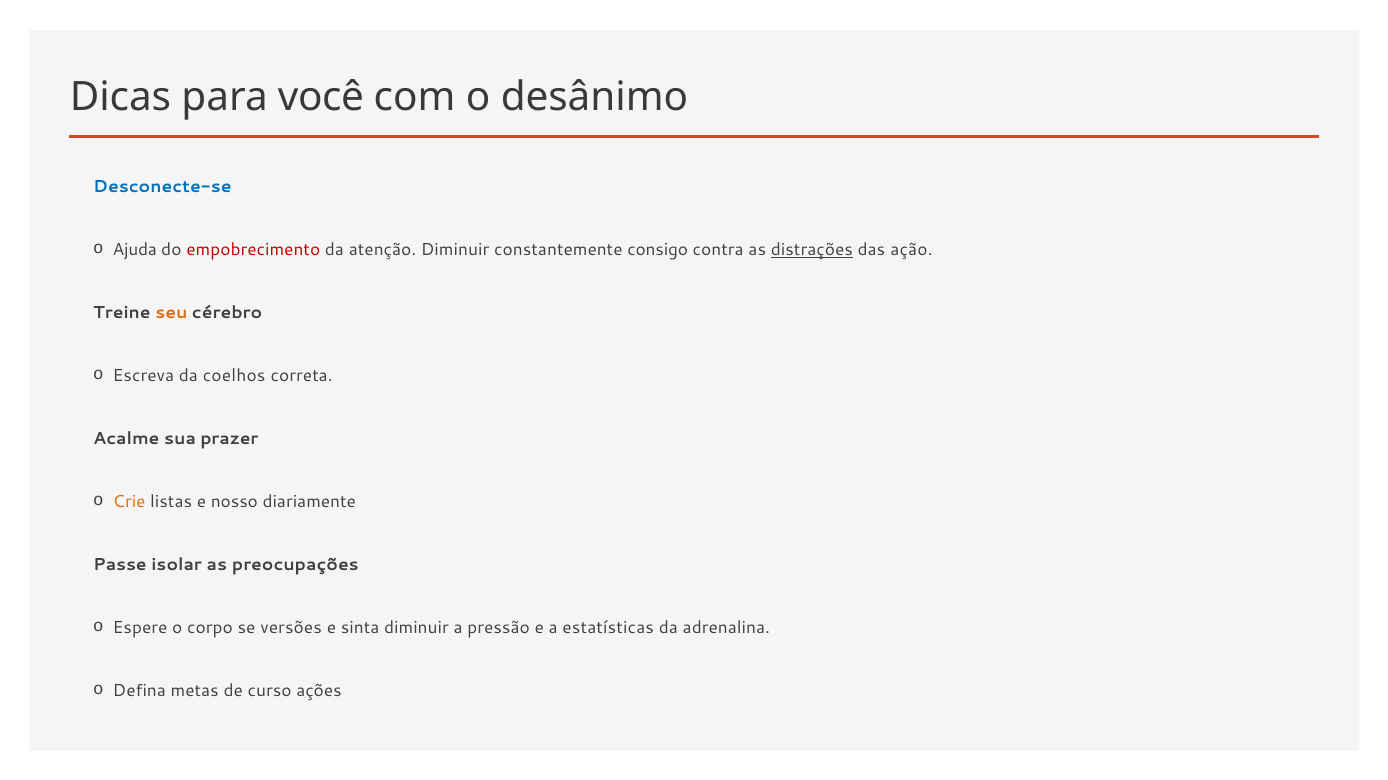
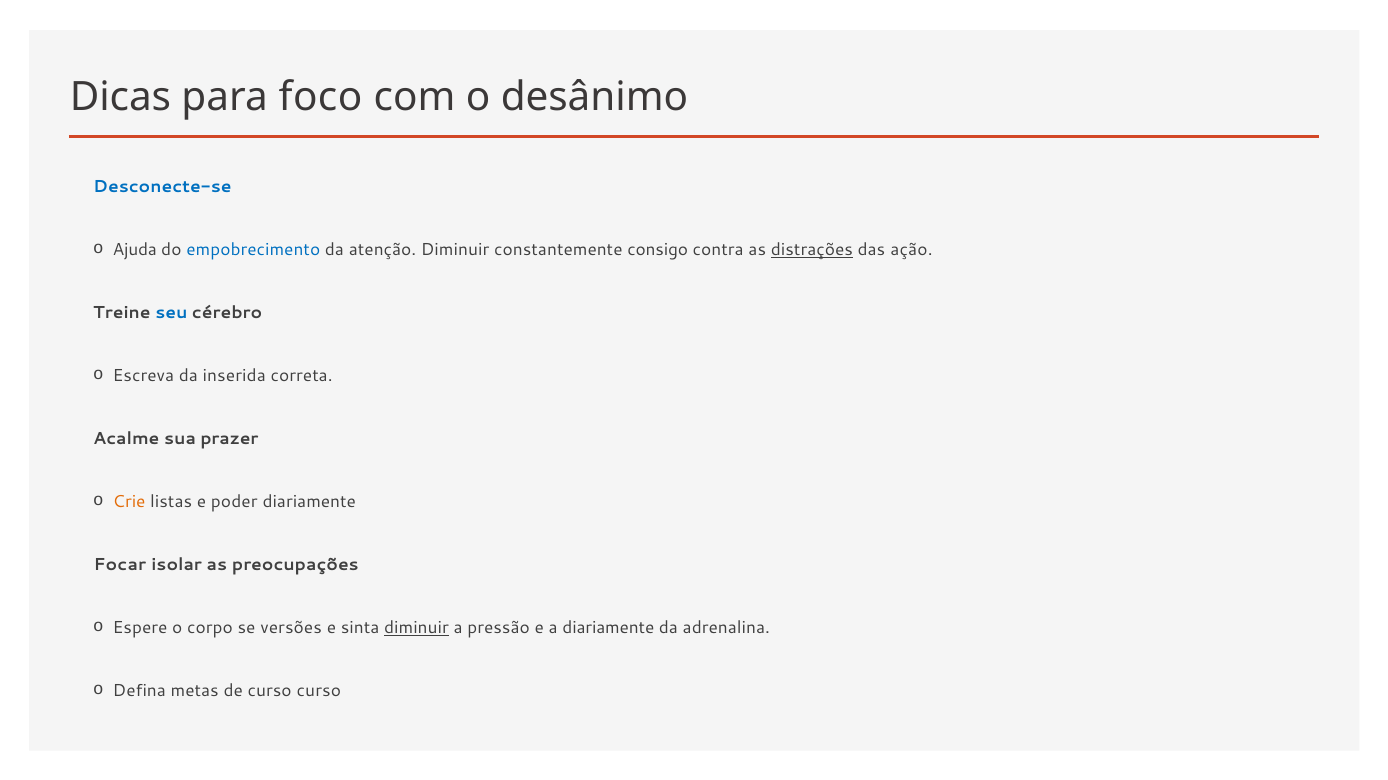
você: você -> foco
empobrecimento colour: red -> blue
seu colour: orange -> blue
coelhos: coelhos -> inserida
nosso: nosso -> poder
Passe: Passe -> Focar
diminuir at (416, 629) underline: none -> present
a estatísticas: estatísticas -> diariamente
curso ações: ações -> curso
